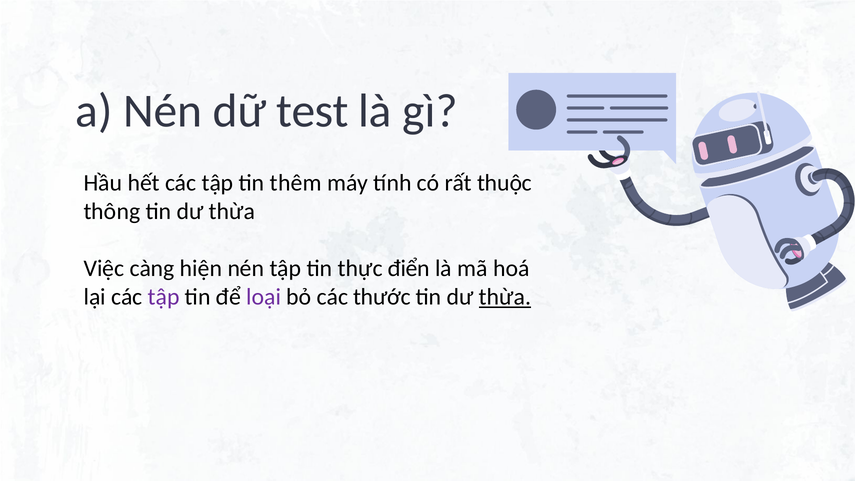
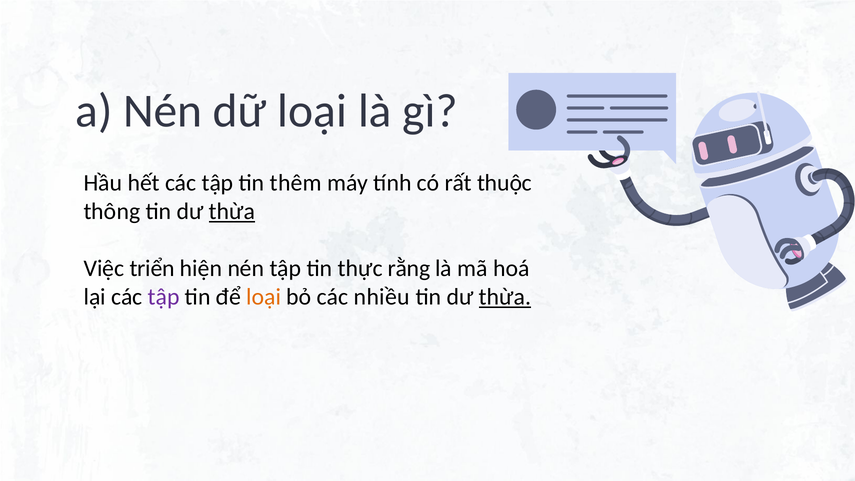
dữ test: test -> loại
thừa at (232, 212) underline: none -> present
càng: càng -> triển
điển: điển -> rằng
loại at (264, 297) colour: purple -> orange
thước: thước -> nhiều
